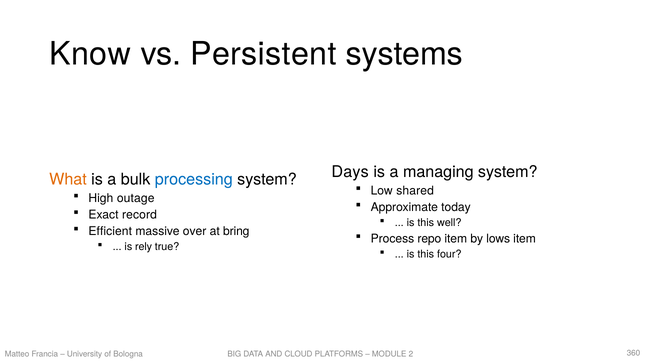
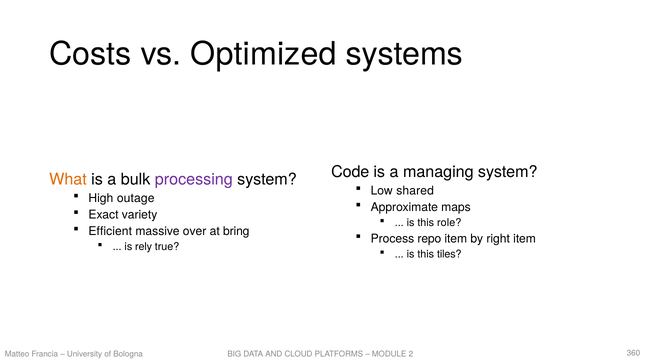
Know: Know -> Costs
Persistent: Persistent -> Optimized
Days: Days -> Code
processing colour: blue -> purple
today: today -> maps
record: record -> variety
well: well -> role
lows: lows -> right
four: four -> tiles
